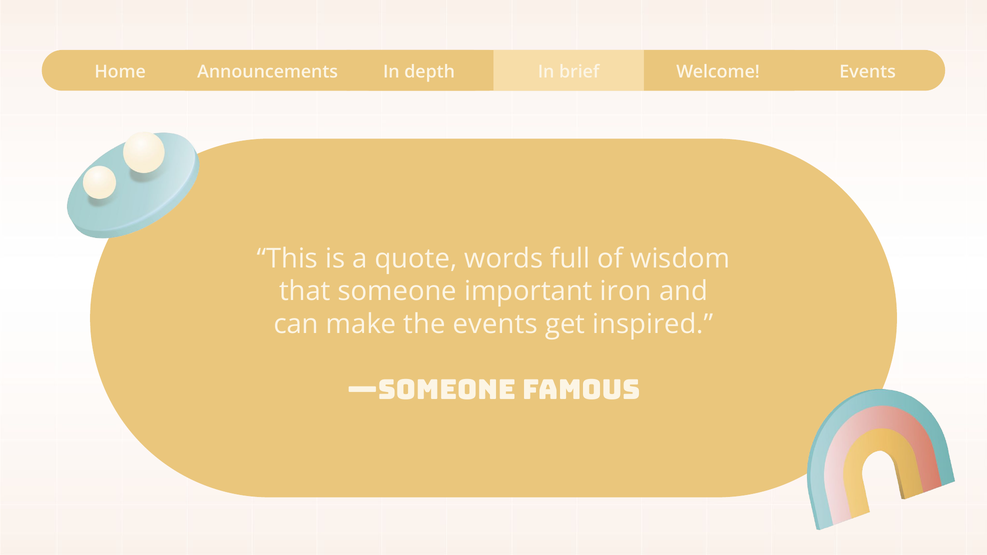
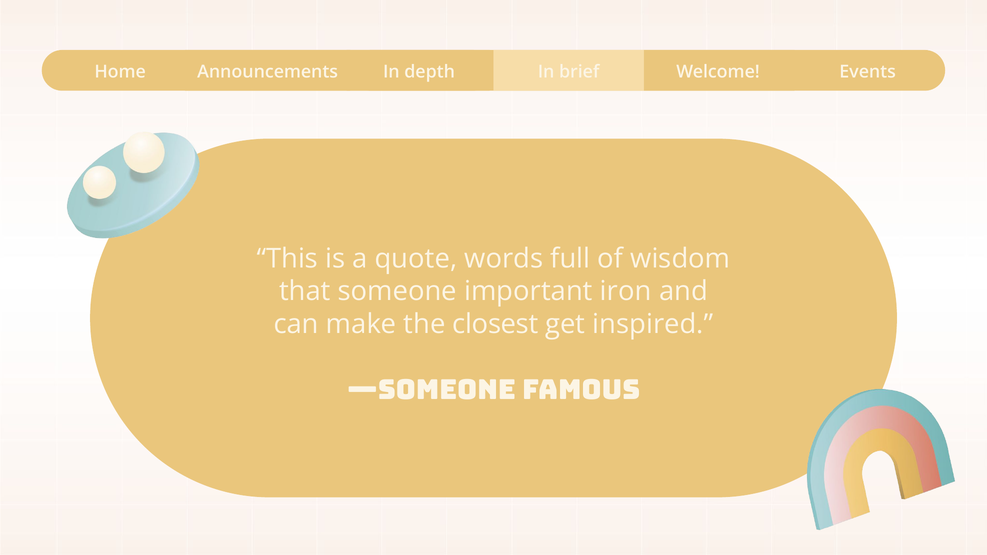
the events: events -> closest
